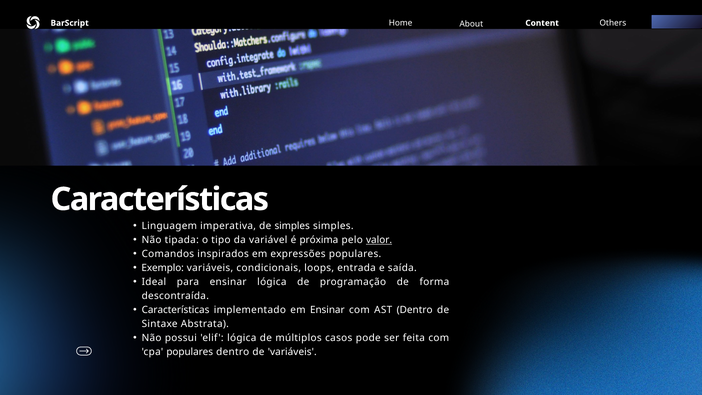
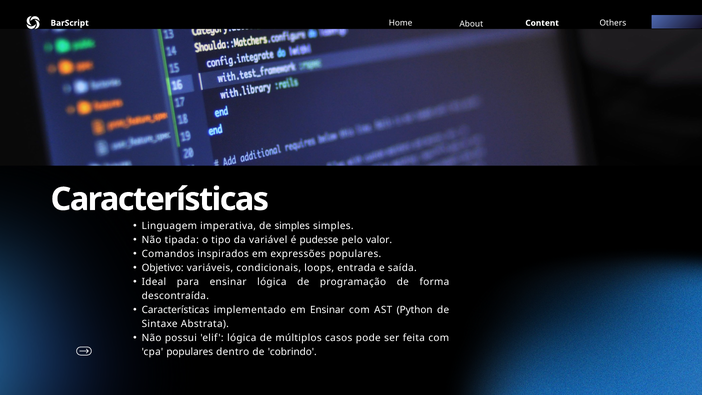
próxima: próxima -> pudesse
valor underline: present -> none
Exemplo: Exemplo -> Objetivo
AST Dentro: Dentro -> Python
de variáveis: variáveis -> cobrindo
